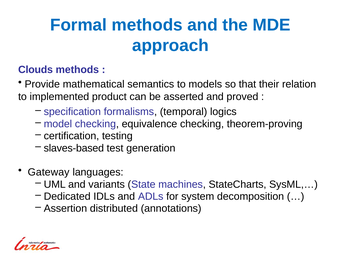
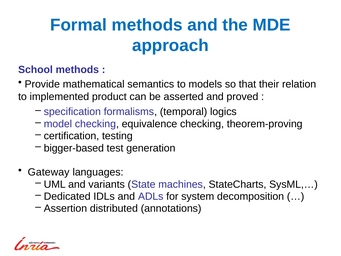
Clouds: Clouds -> School
slaves-based: slaves-based -> bigger-based
